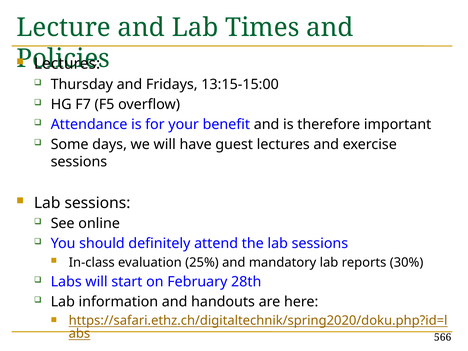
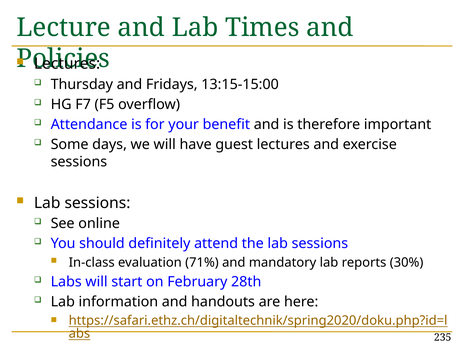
25%: 25% -> 71%
566: 566 -> 235
